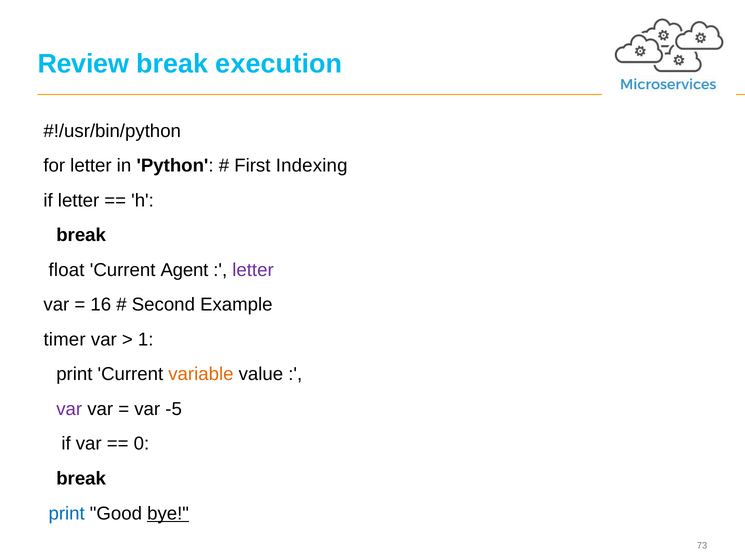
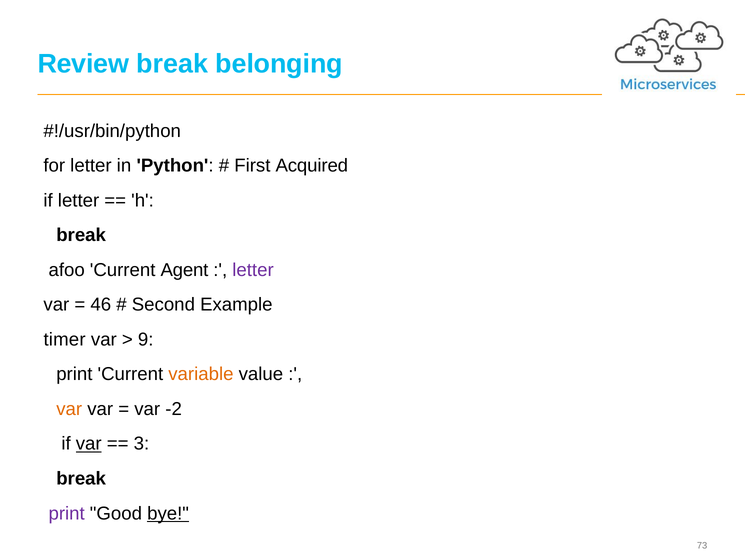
execution: execution -> belonging
Indexing: Indexing -> Acquired
float: float -> afoo
16: 16 -> 46
1: 1 -> 9
var at (69, 409) colour: purple -> orange
-5: -5 -> -2
var at (89, 444) underline: none -> present
0: 0 -> 3
print at (67, 513) colour: blue -> purple
